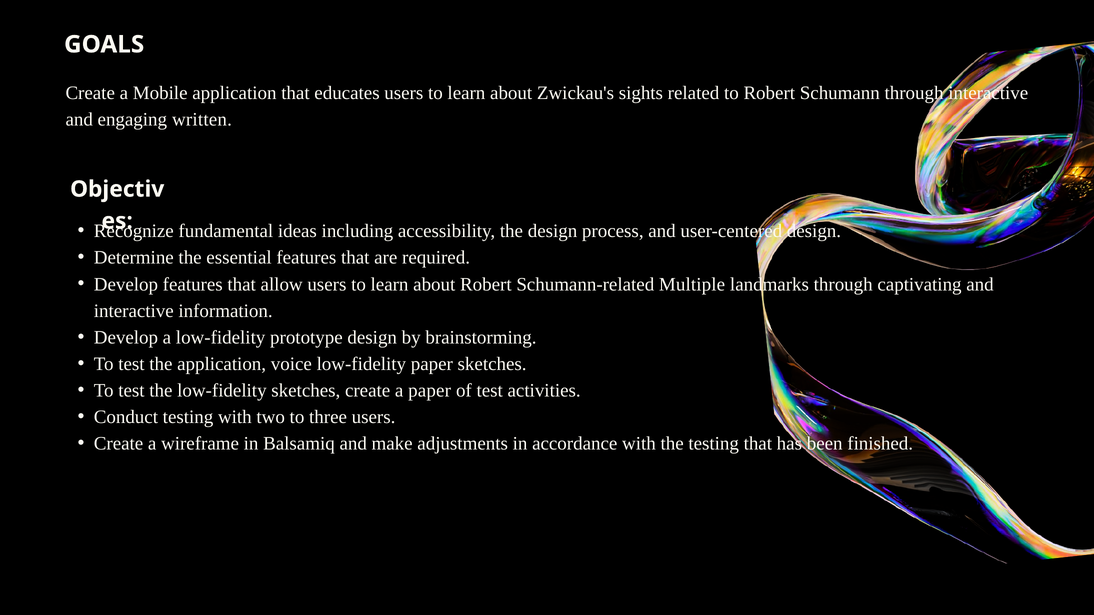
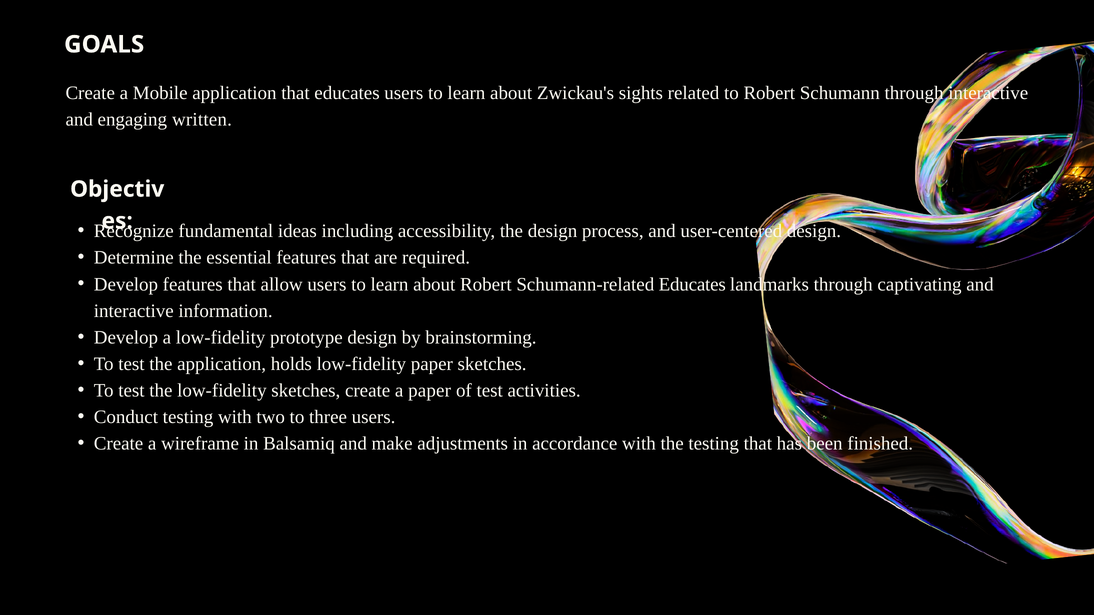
Schumann-related Multiple: Multiple -> Educates
voice: voice -> holds
